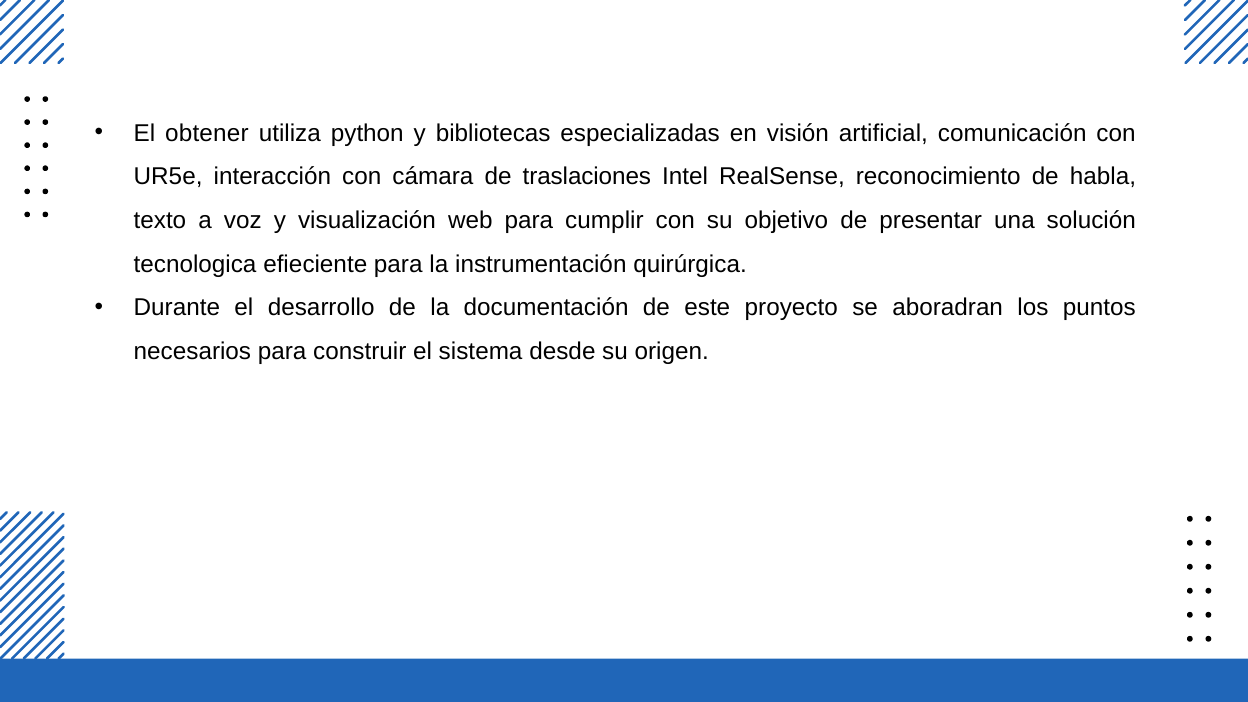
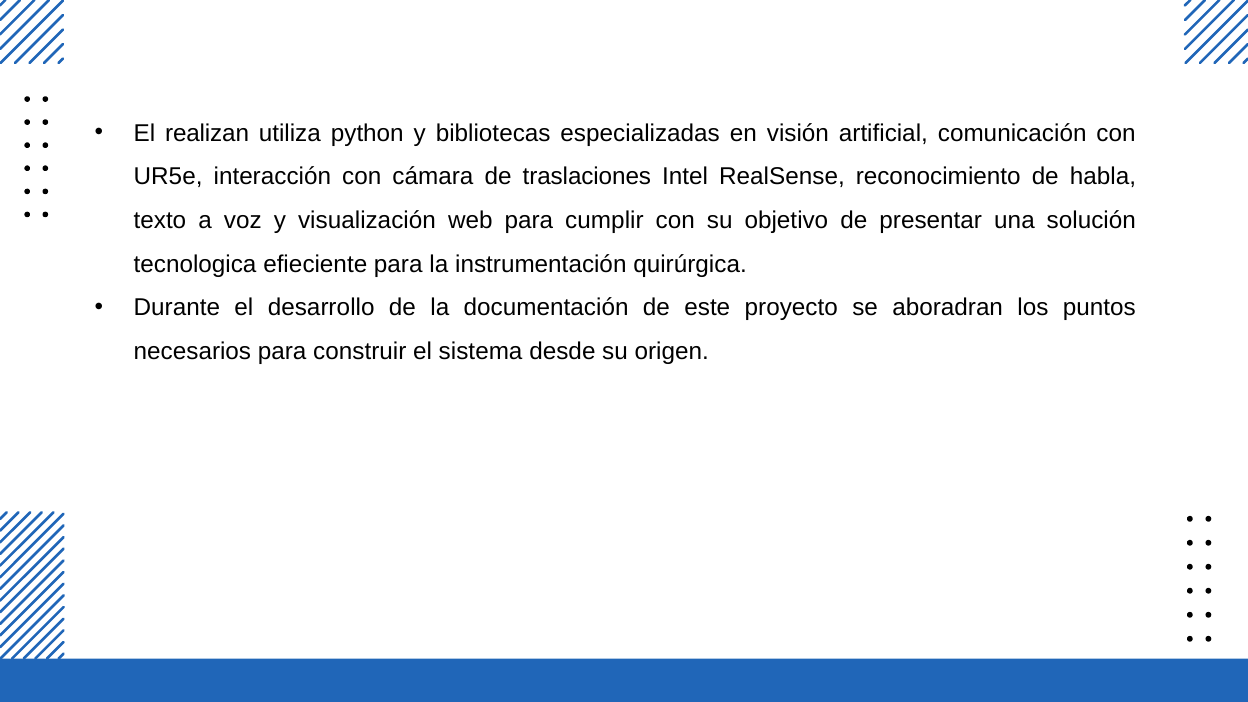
obtener: obtener -> realizan
